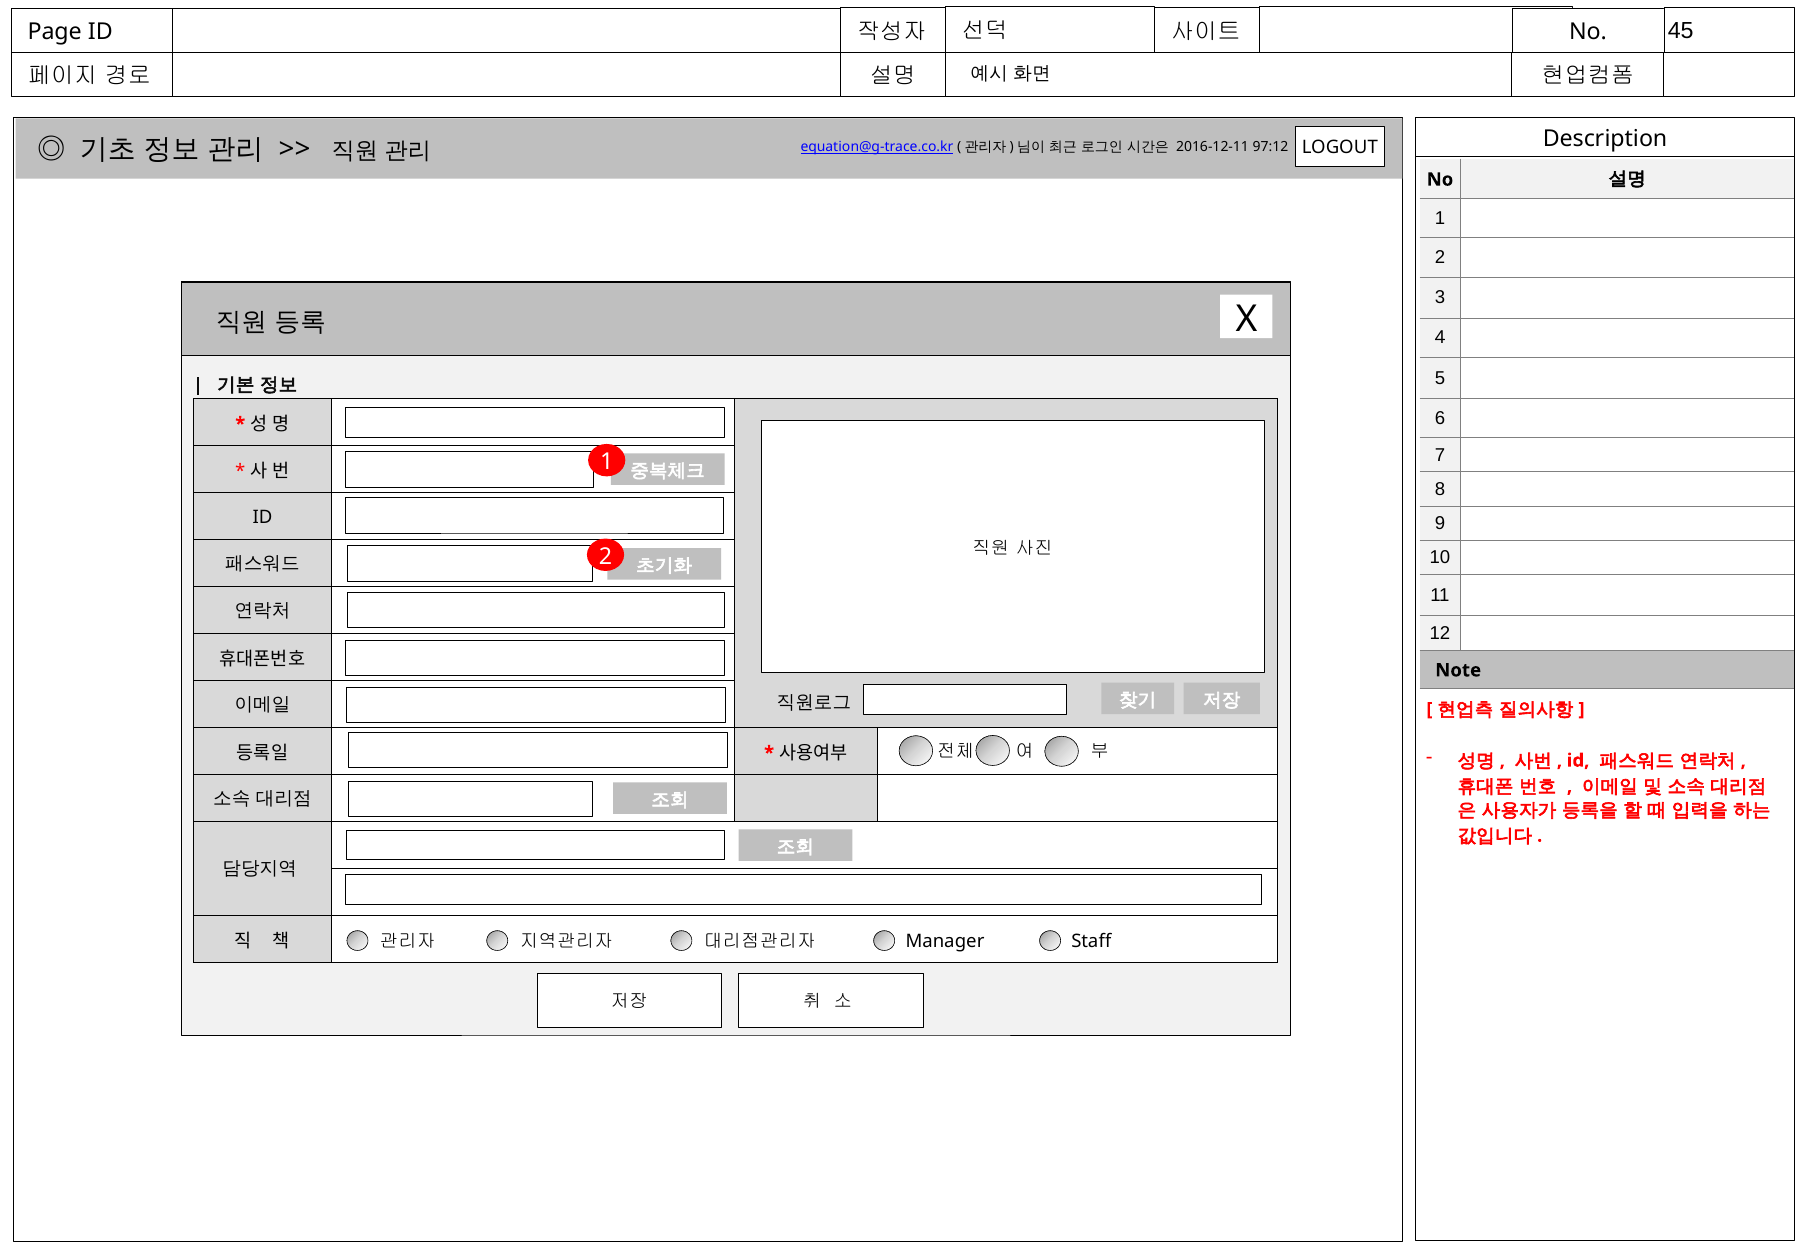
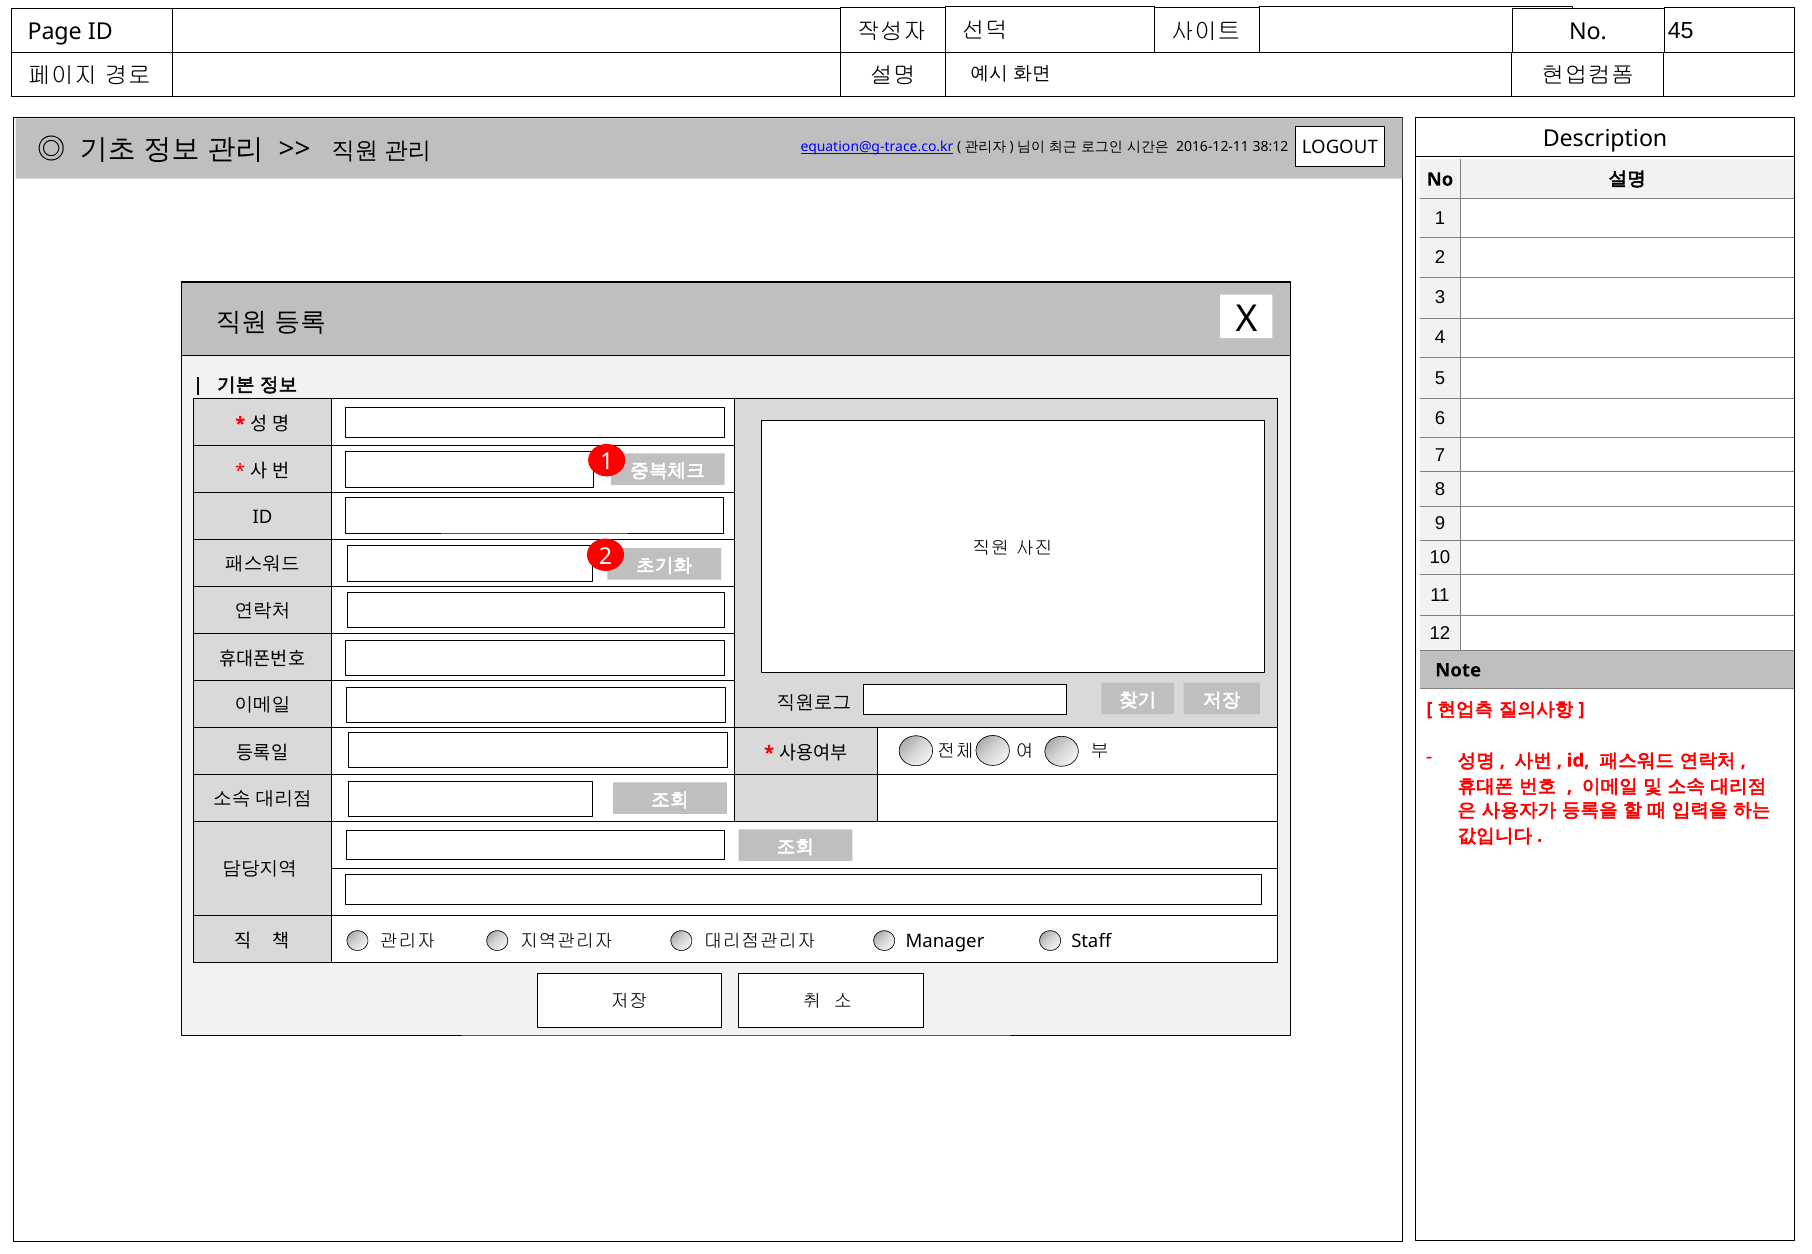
97:12: 97:12 -> 38:12
